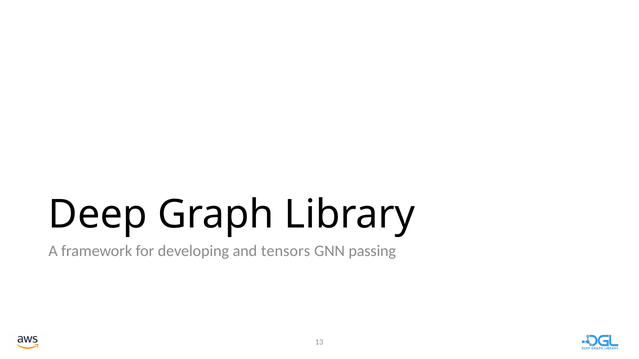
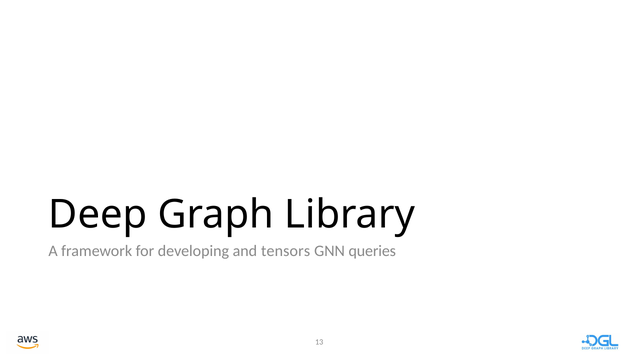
passing: passing -> queries
